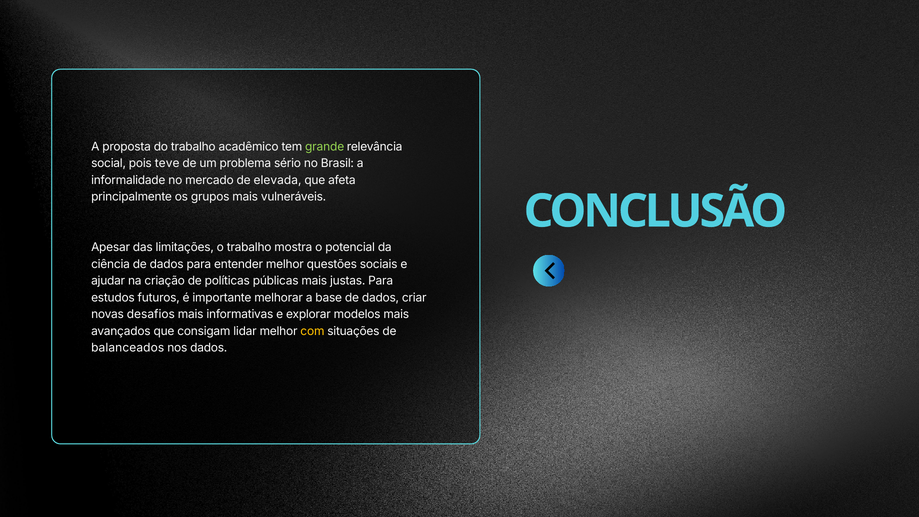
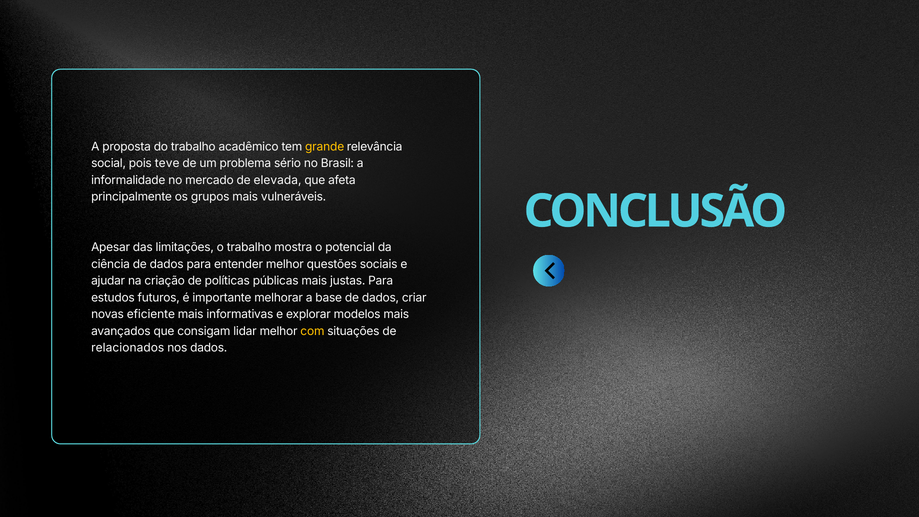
grande colour: light green -> yellow
desafios: desafios -> eficiente
balanceados: balanceados -> relacionados
